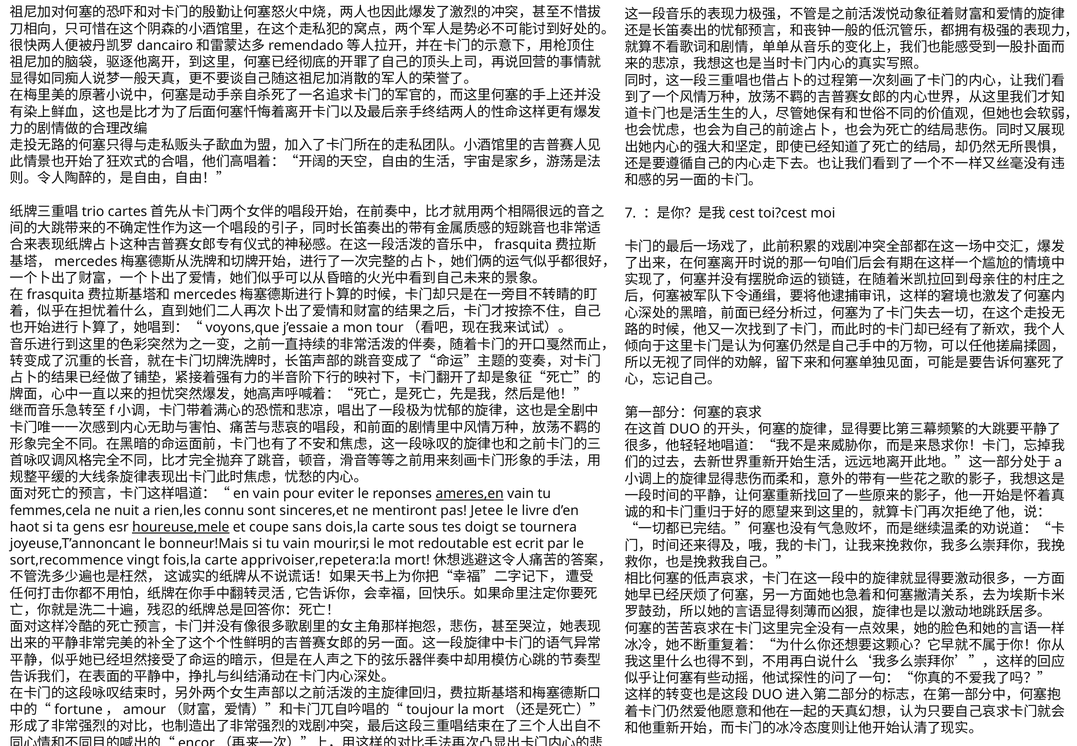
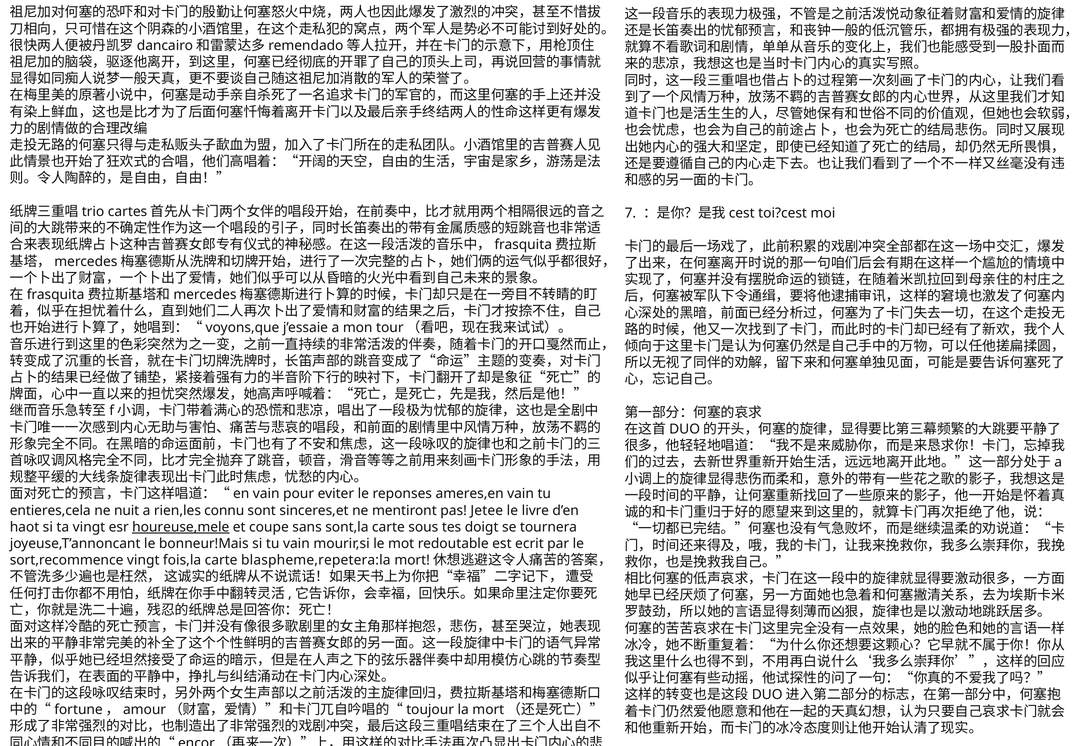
ameres,en underline: present -> none
femmes,cela: femmes,cela -> entieres,cela
ta gens: gens -> vingt
dois,la: dois,la -> sont,la
apprivoiser,repetera:la: apprivoiser,repetera:la -> blaspheme,repetera:la
